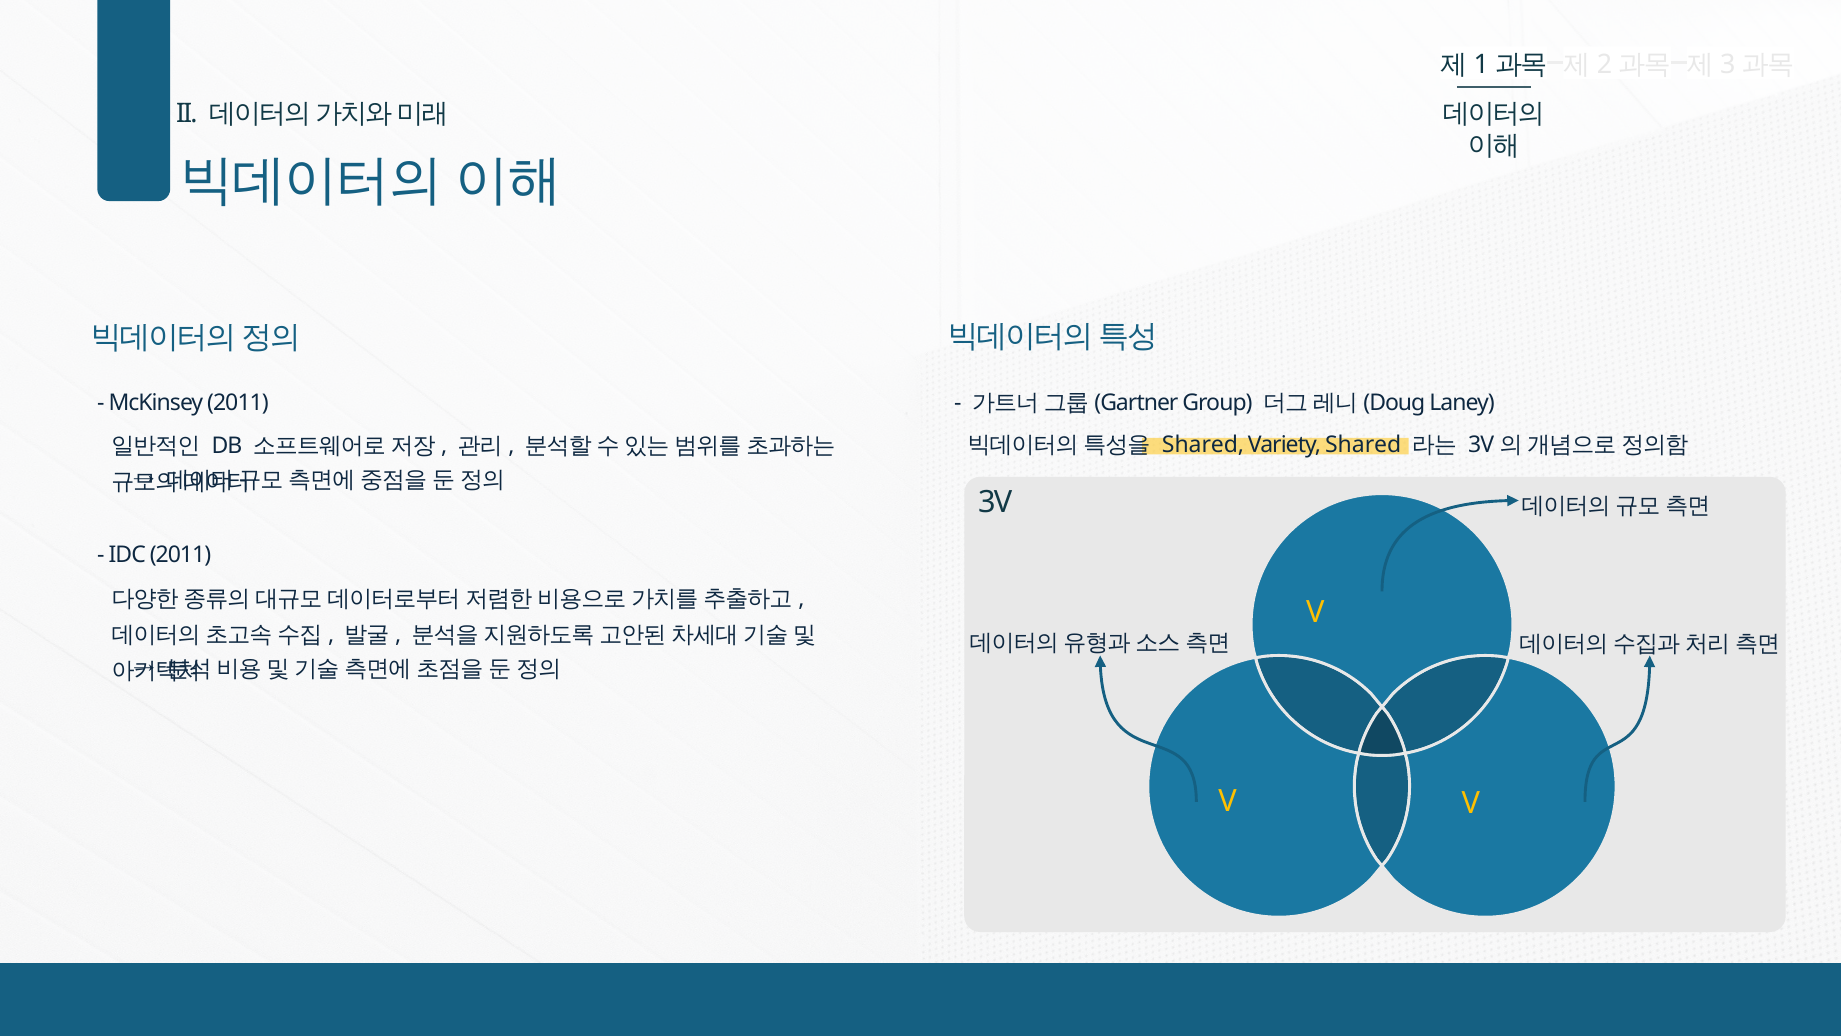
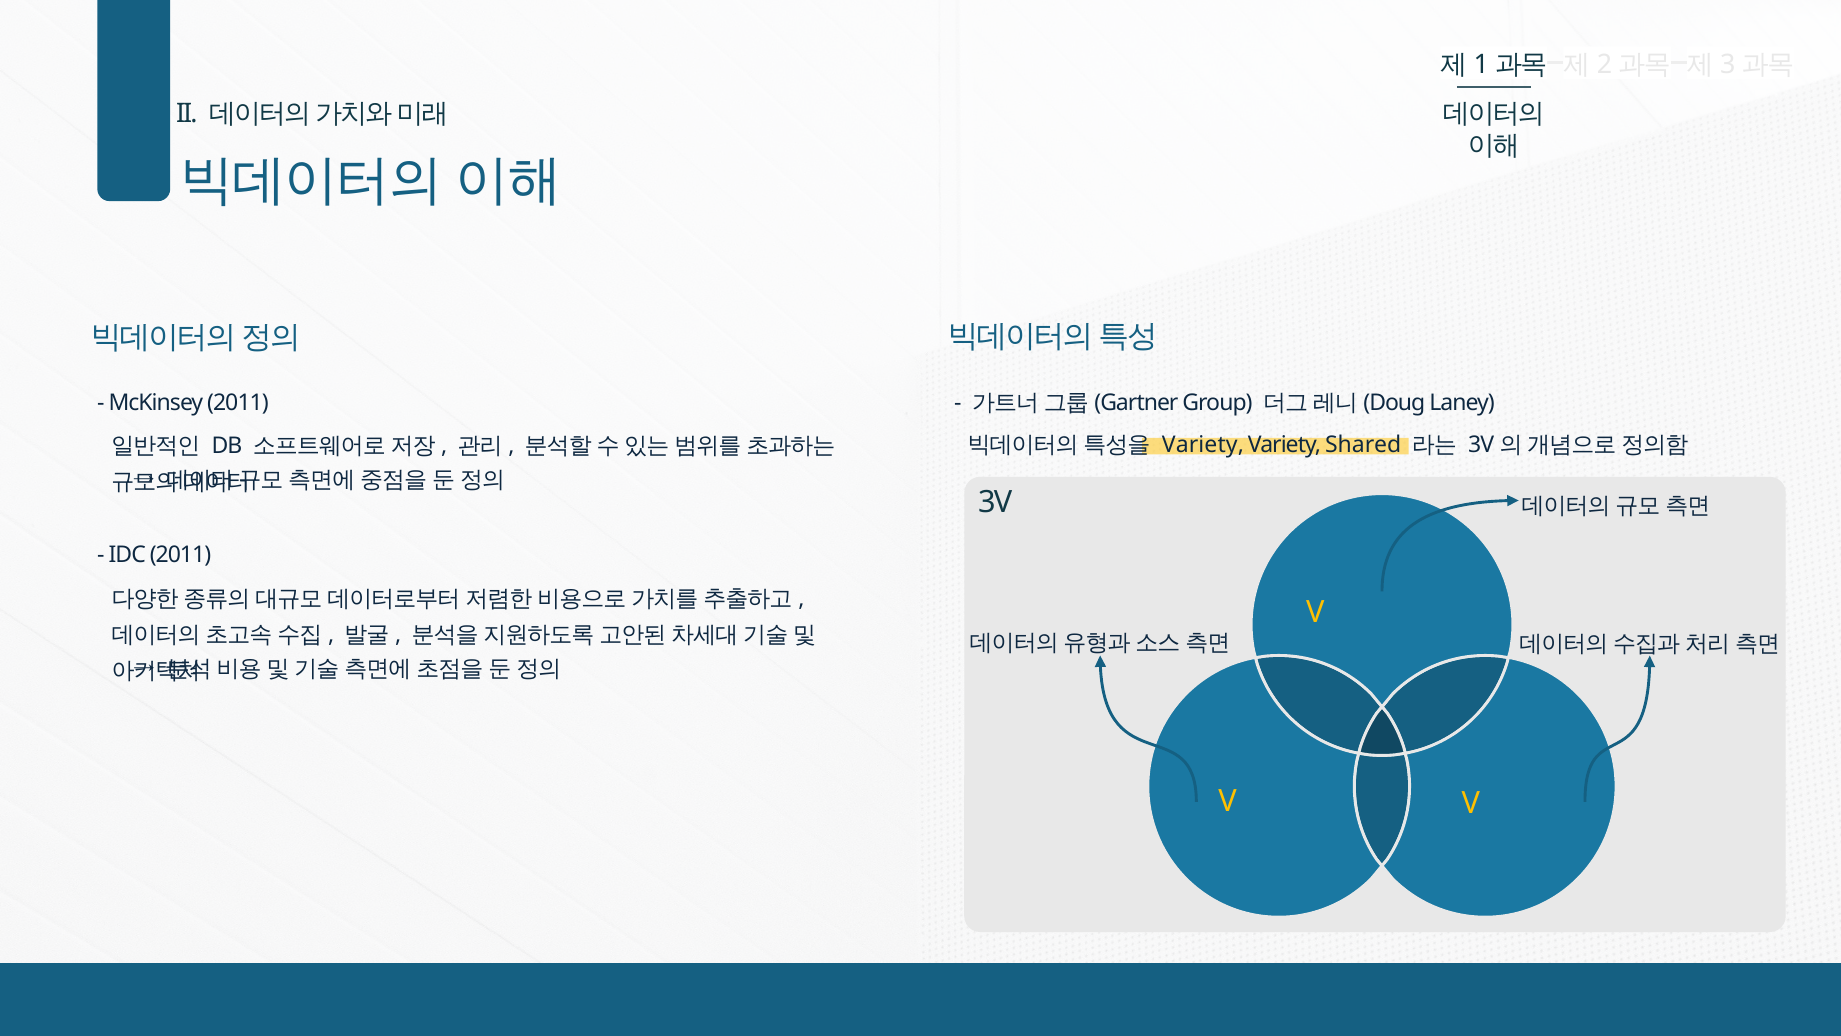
Shared at (1203, 445): Shared -> Variety
